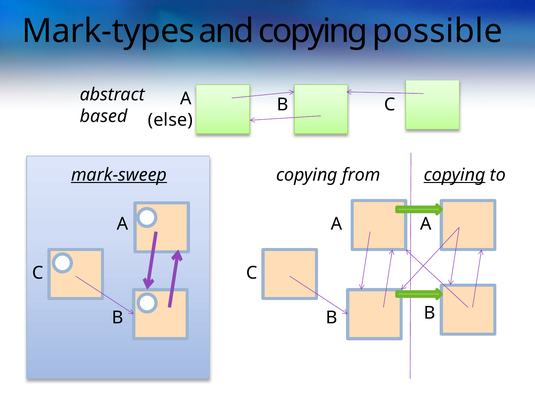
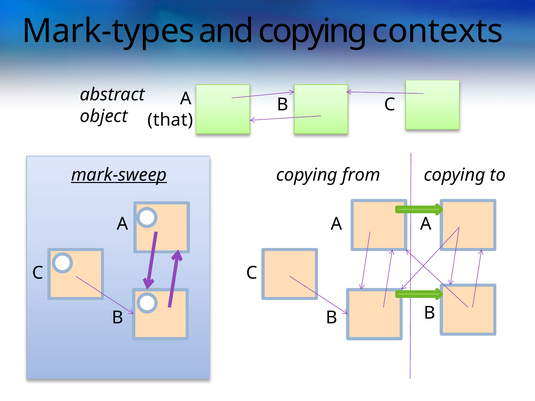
possible: possible -> contexts
based: based -> object
else: else -> that
copying at (455, 175) underline: present -> none
